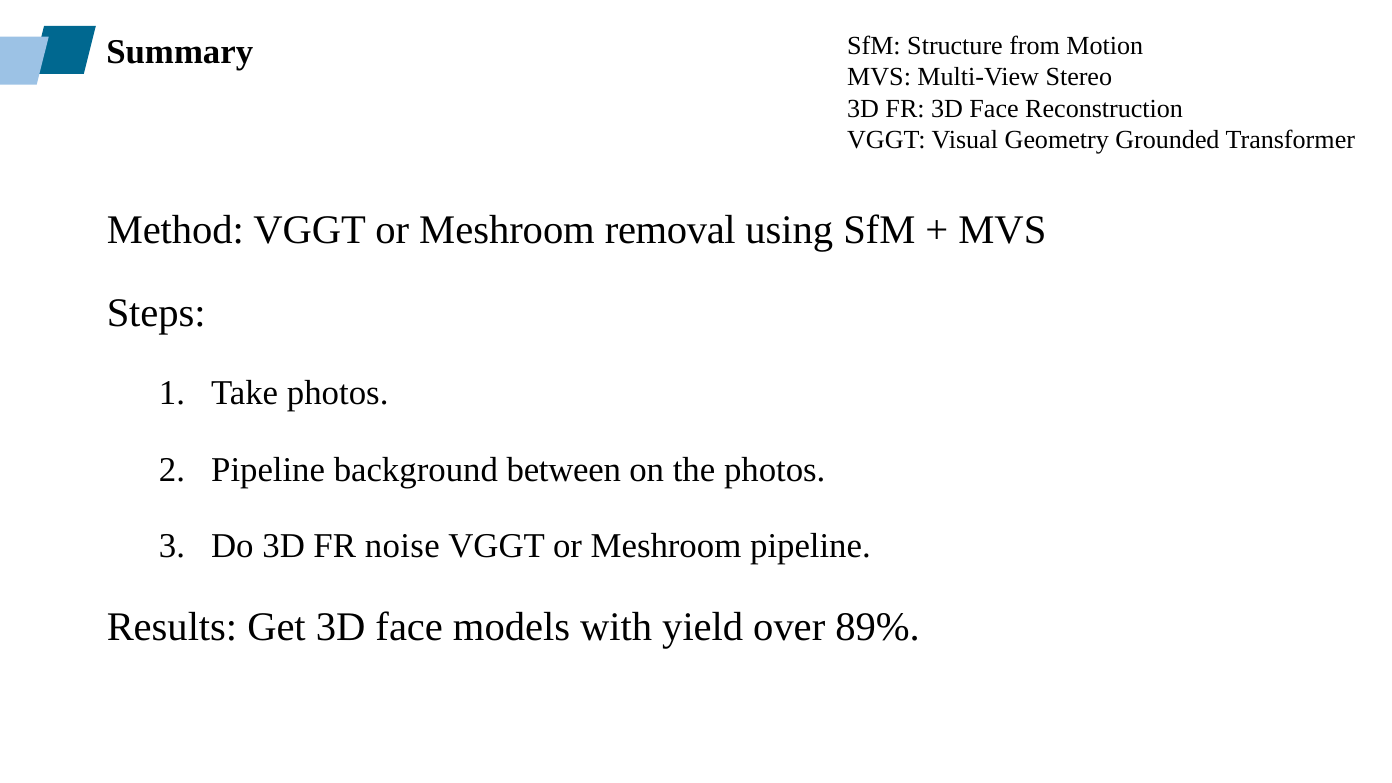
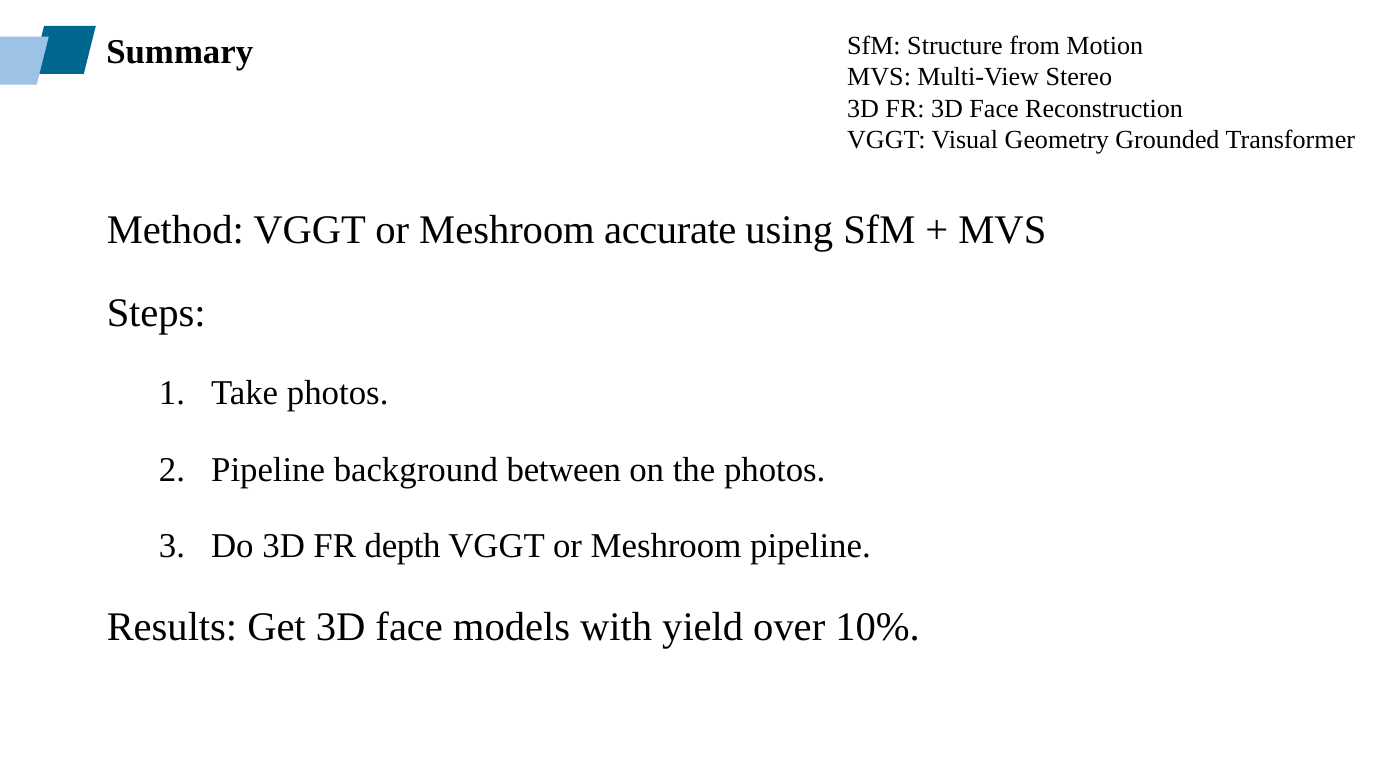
removal: removal -> accurate
noise: noise -> depth
89%: 89% -> 10%
